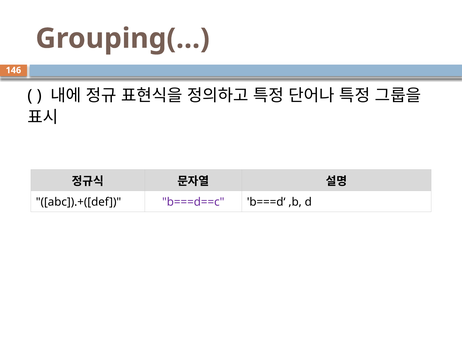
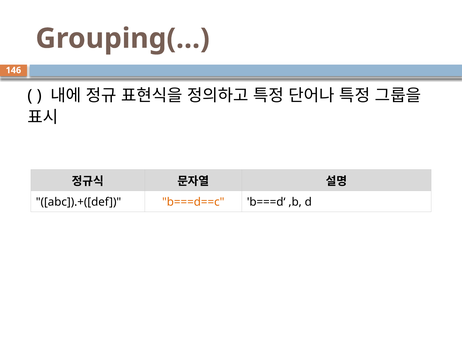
b===d==c colour: purple -> orange
